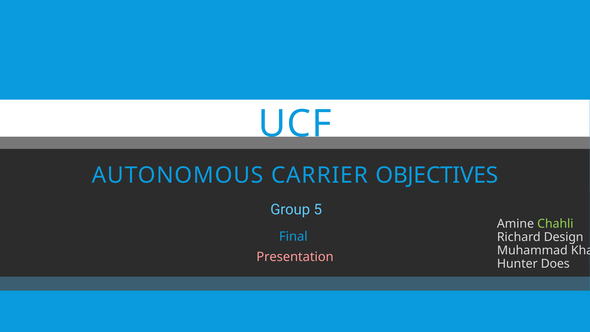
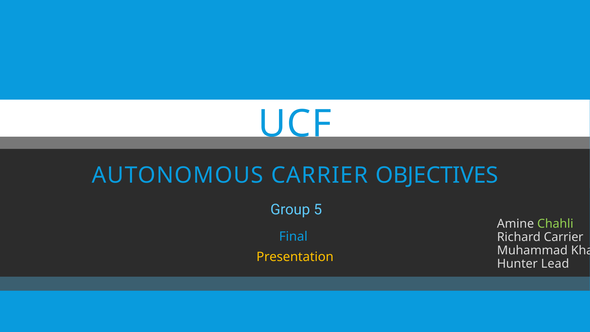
Richard Design: Design -> Carrier
Presentation colour: pink -> yellow
Does: Does -> Lead
